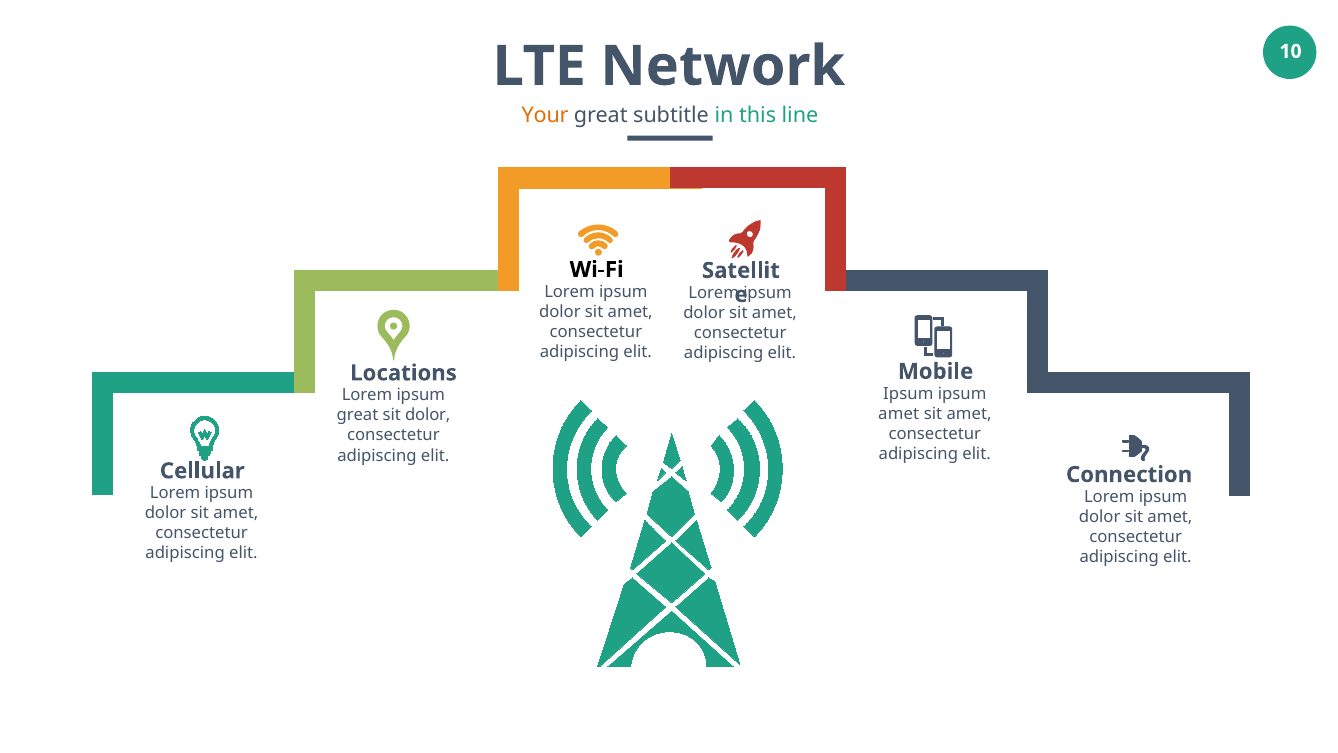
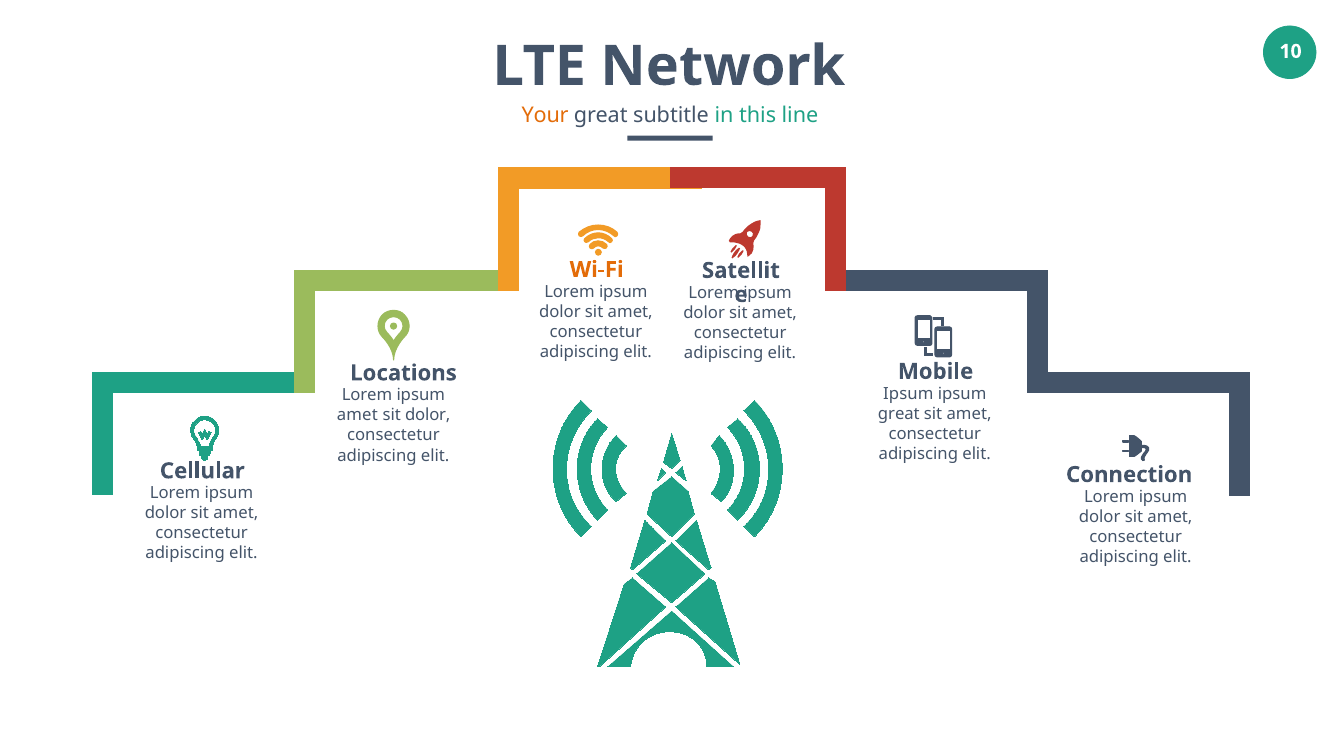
Wi-Fi colour: black -> orange
amet at (899, 414): amet -> great
great at (357, 415): great -> amet
